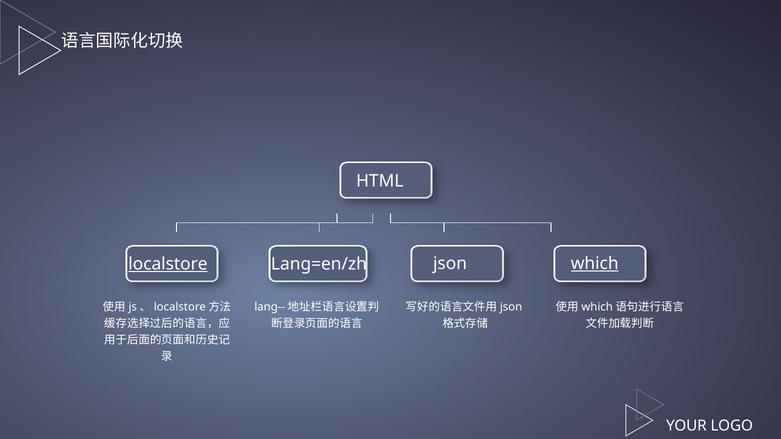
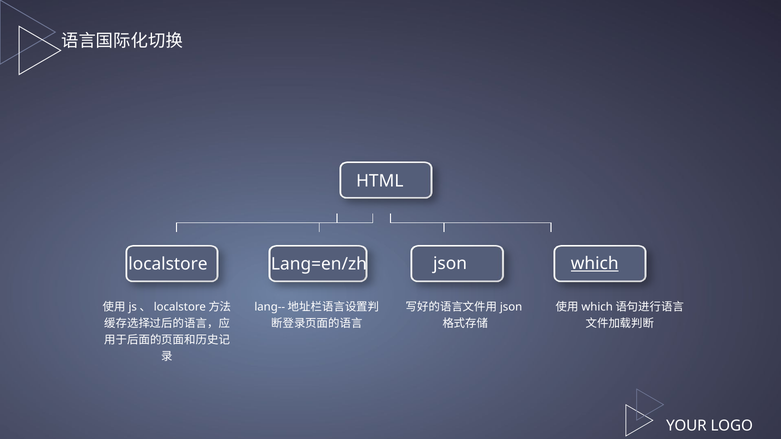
localstore underline: present -> none
